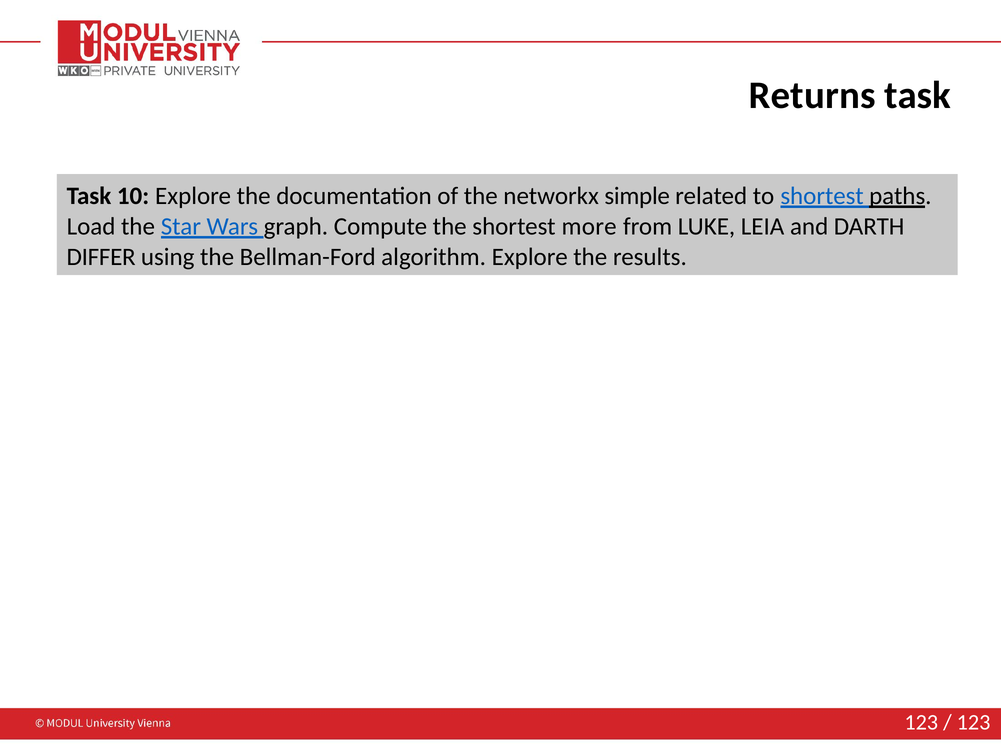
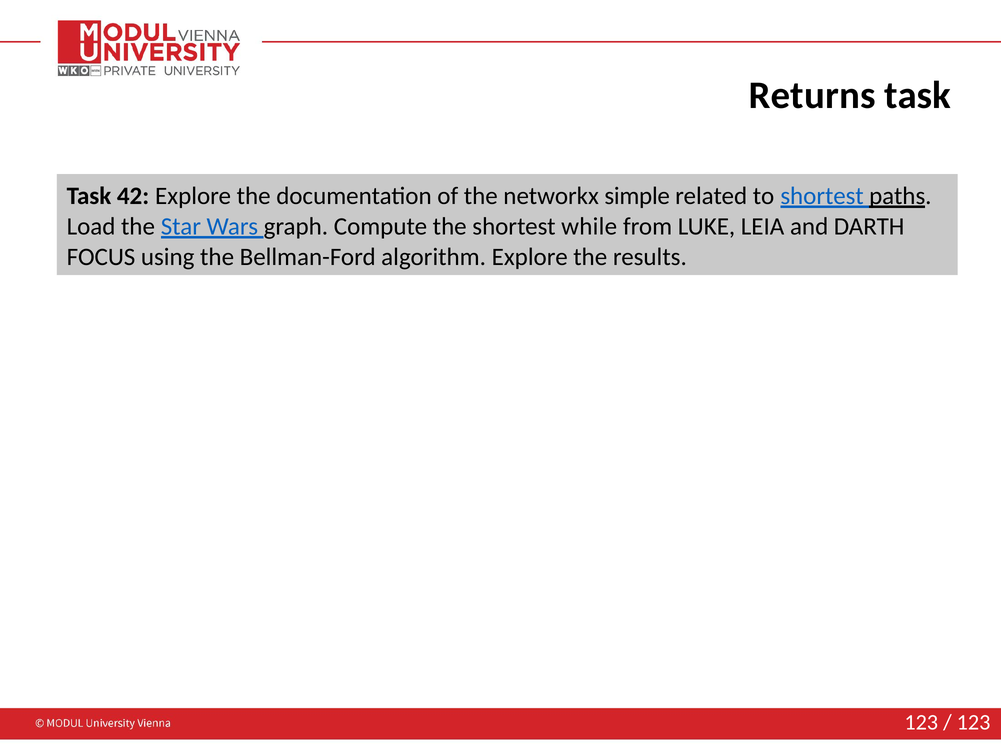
10: 10 -> 42
more: more -> while
DIFFER: DIFFER -> FOCUS
